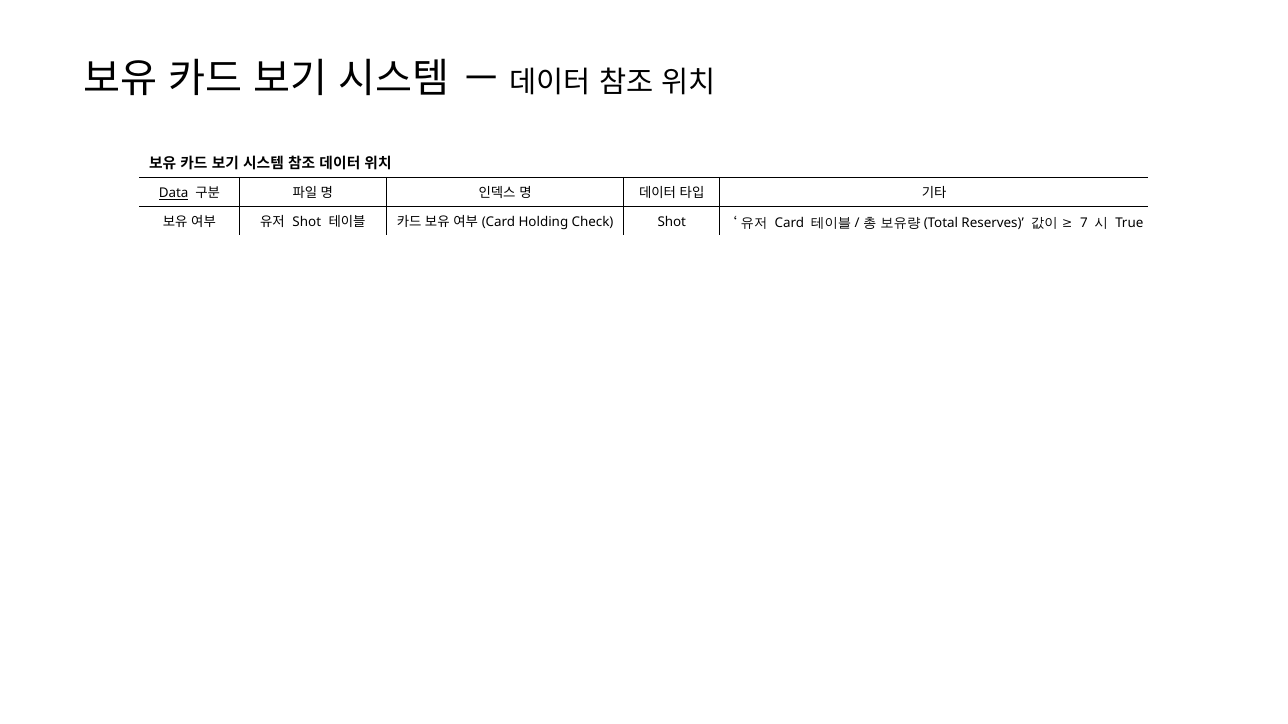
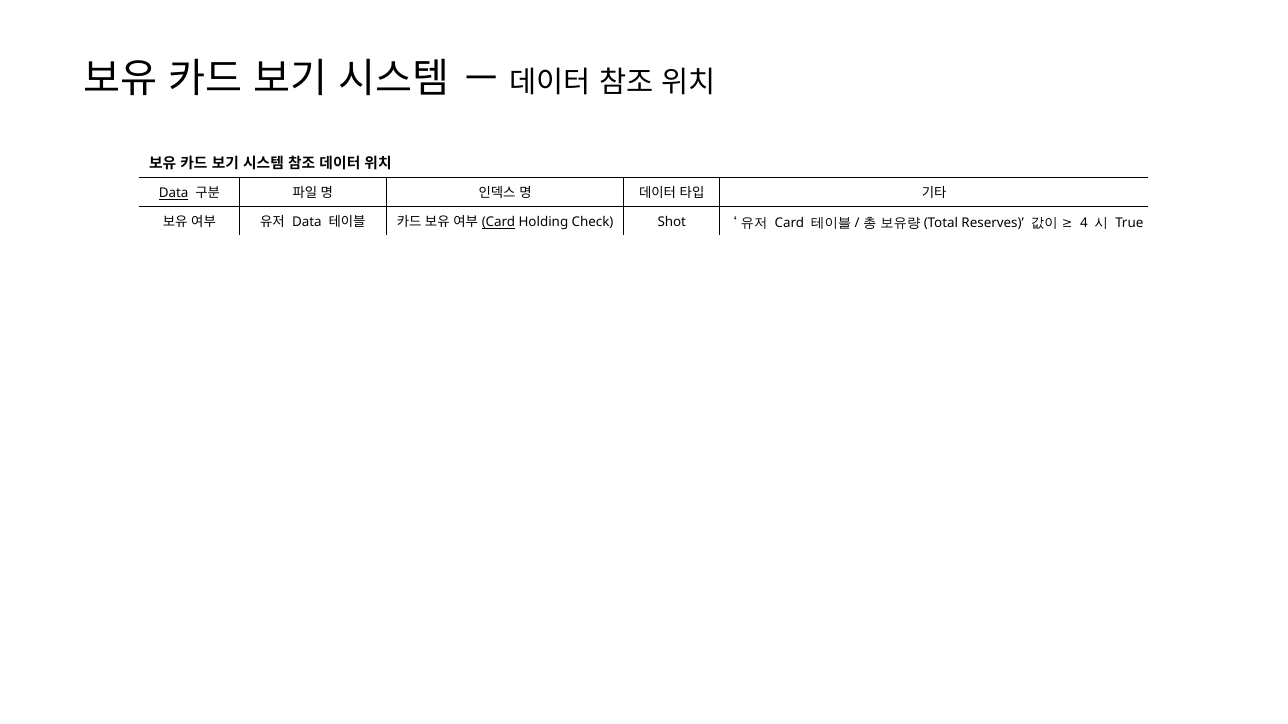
Shot at (307, 222): Shot -> Data
Card at (499, 222) underline: none -> present
7: 7 -> 4
